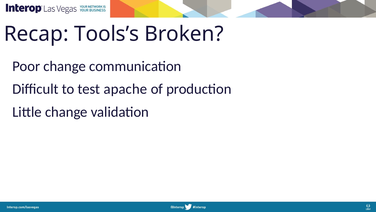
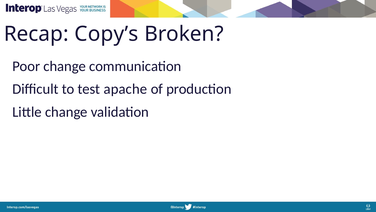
Tools’s: Tools’s -> Copy’s
